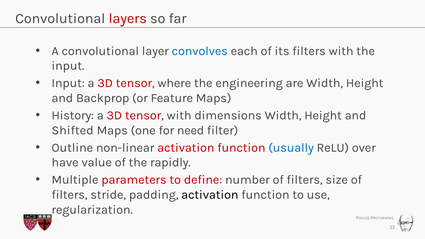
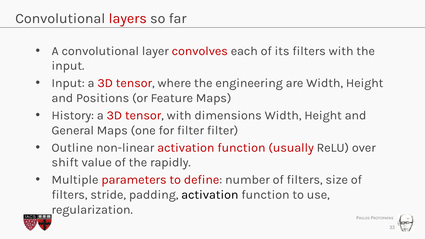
convolves colour: blue -> red
Backprop: Backprop -> Positions
Shifted: Shifted -> General
for need: need -> filter
usually colour: blue -> red
have: have -> shift
